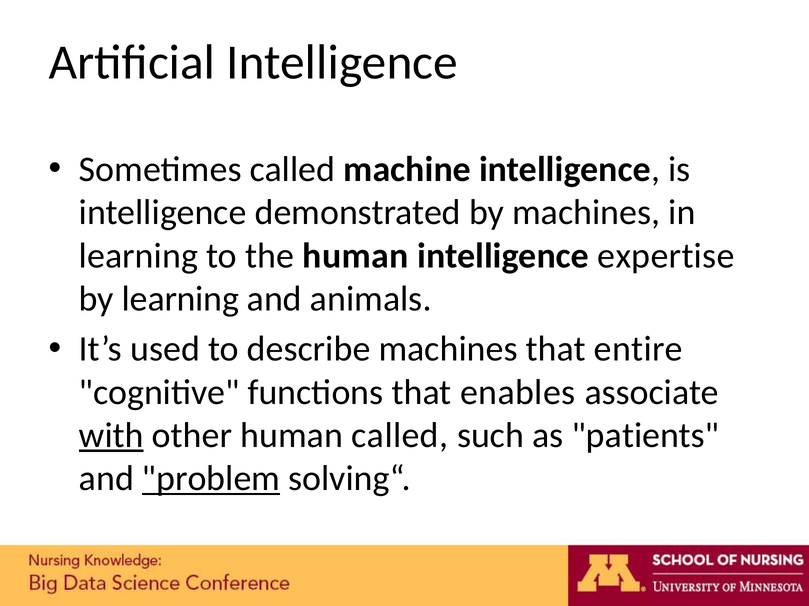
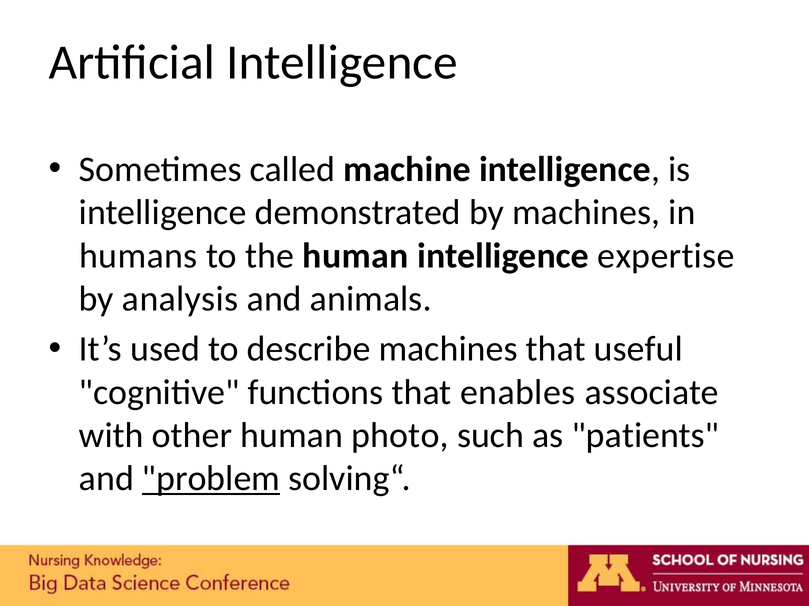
learning at (138, 256): learning -> humans
by learning: learning -> analysis
entire: entire -> useful
with underline: present -> none
human called: called -> photo
